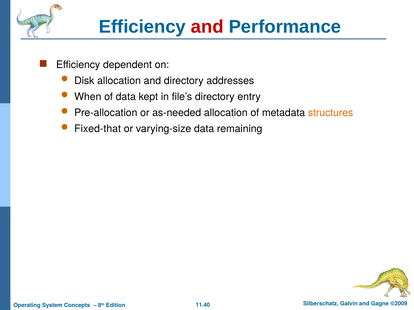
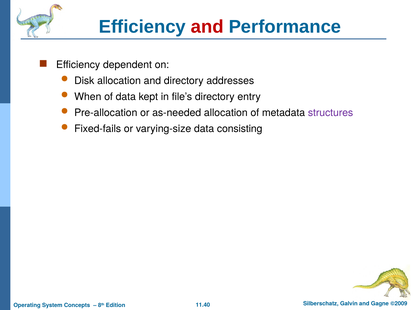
structures colour: orange -> purple
Fixed-that: Fixed-that -> Fixed-fails
remaining: remaining -> consisting
